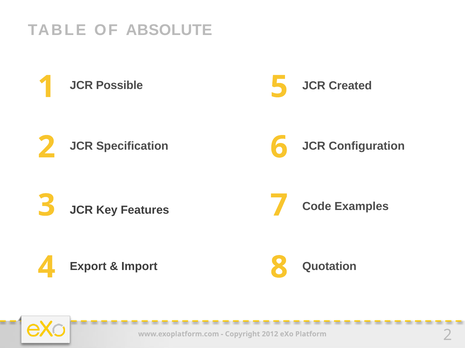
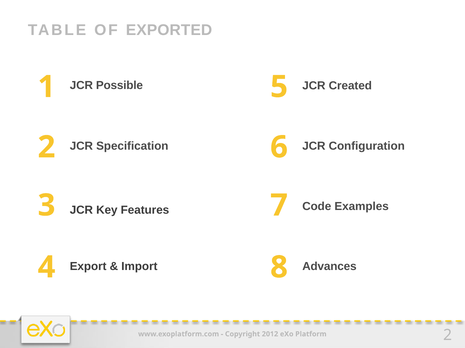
ABSOLUTE: ABSOLUTE -> EXPORTED
Quotation: Quotation -> Advances
